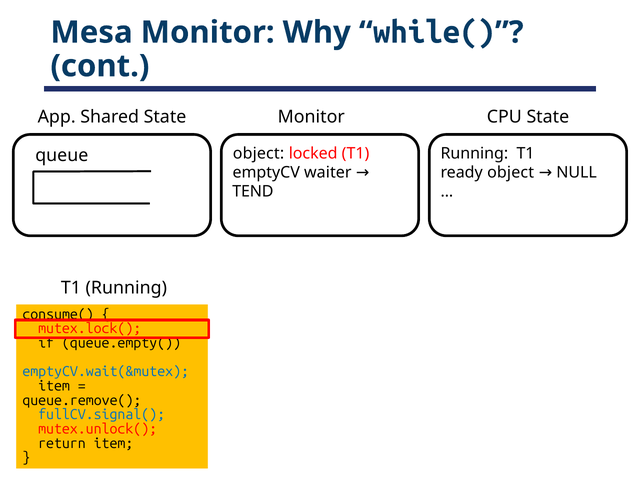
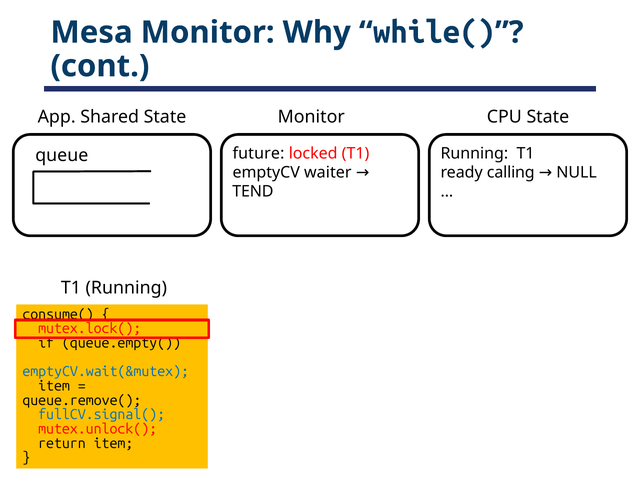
queue object: object -> future
ready object: object -> calling
